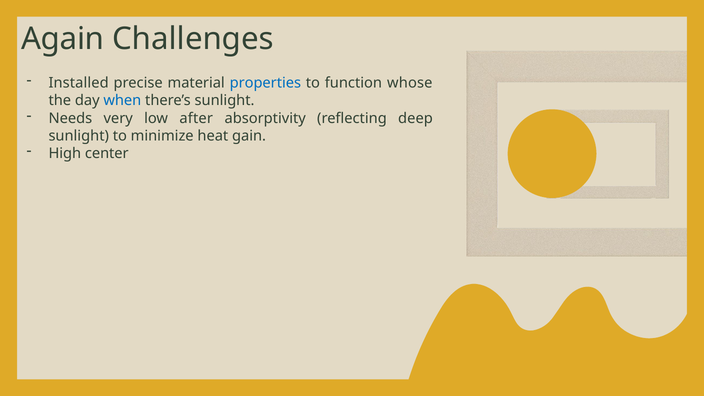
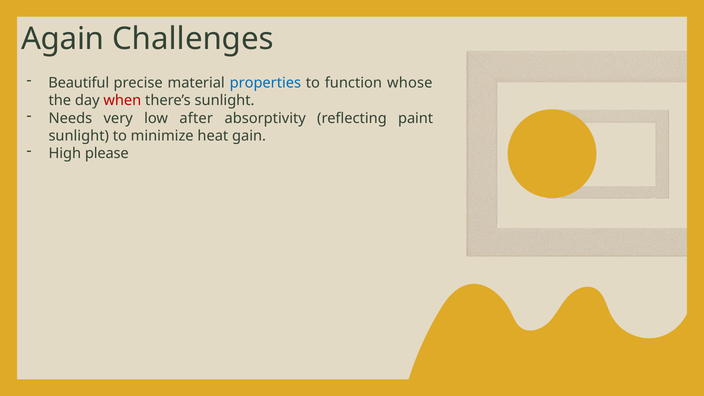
Installed: Installed -> Beautiful
when colour: blue -> red
deep: deep -> paint
center: center -> please
